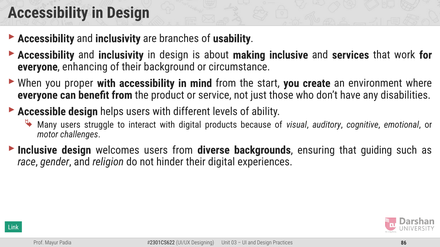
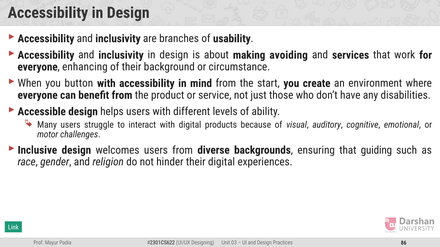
making inclusive: inclusive -> avoiding
proper: proper -> button
